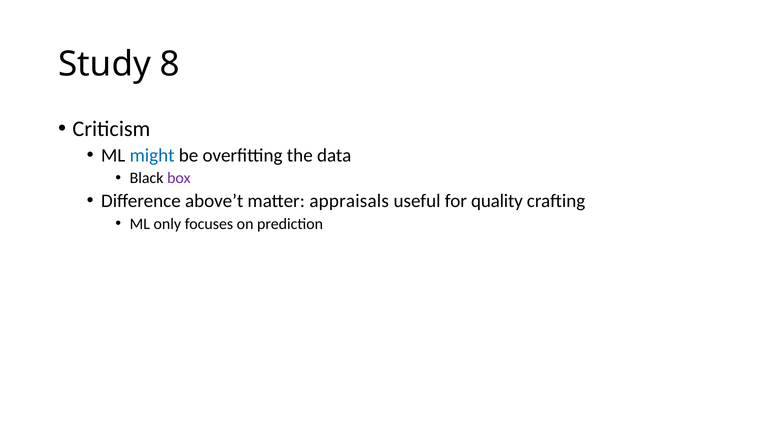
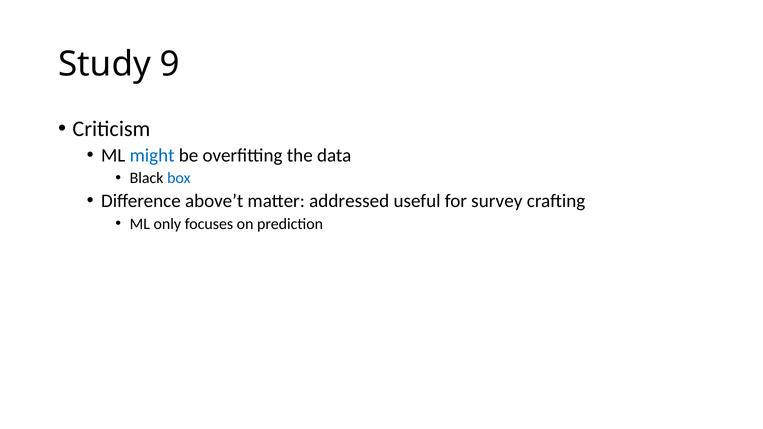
8: 8 -> 9
box colour: purple -> blue
appraisals: appraisals -> addressed
quality: quality -> survey
